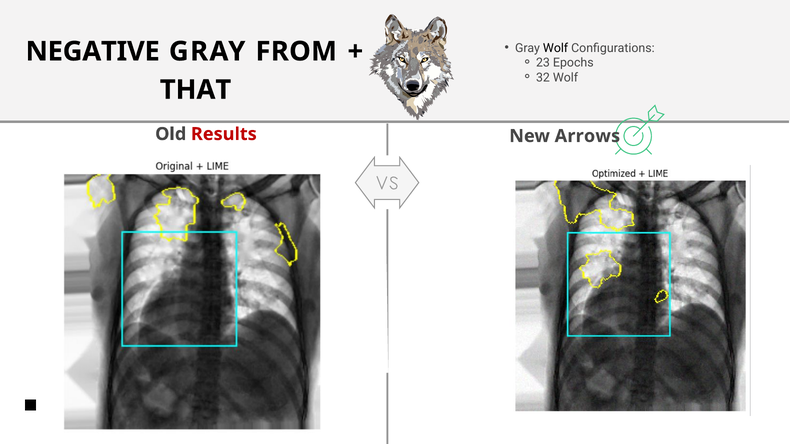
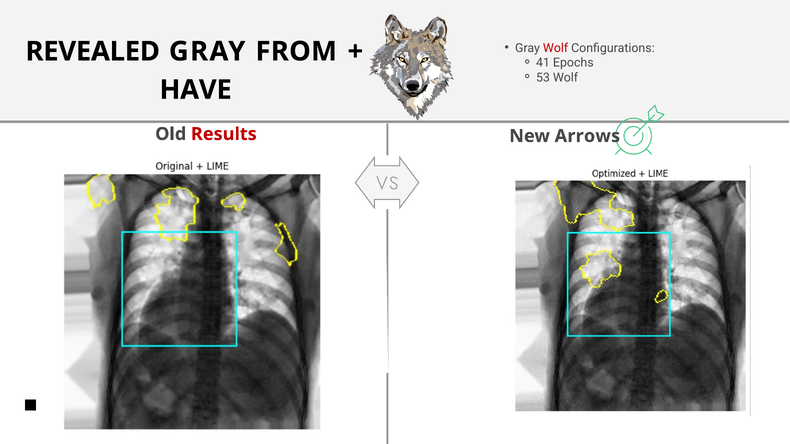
Wolf at (556, 48) colour: black -> red
NEGATIVE: NEGATIVE -> REVEALED
23: 23 -> 41
32: 32 -> 53
THAT: THAT -> HAVE
